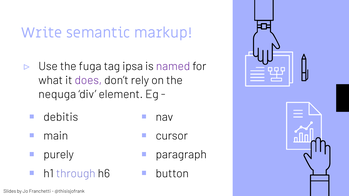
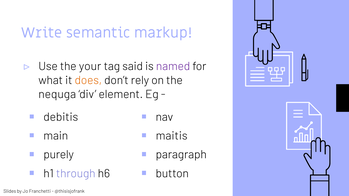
fuga: fuga -> your
ipsa: ipsa -> said
does colour: purple -> orange
cursor: cursor -> maitis
